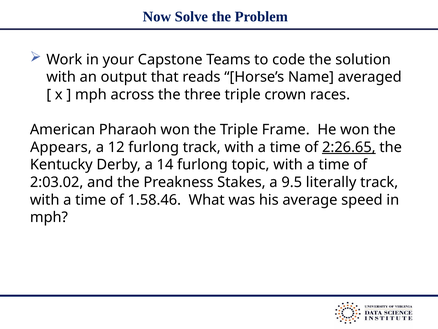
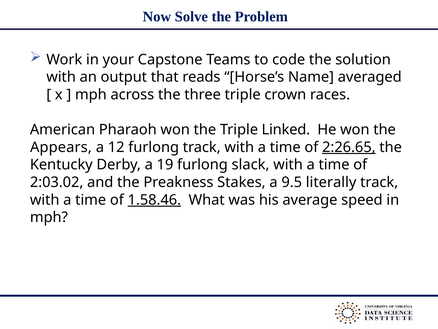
Frame: Frame -> Linked
14: 14 -> 19
topic: topic -> slack
1.58.46 underline: none -> present
